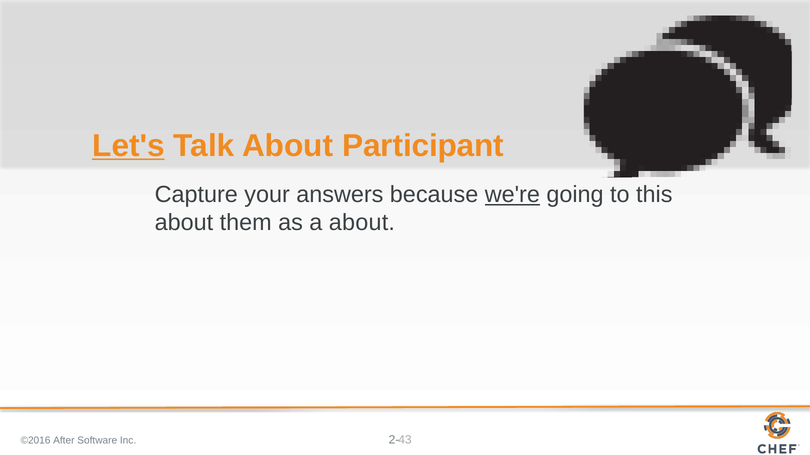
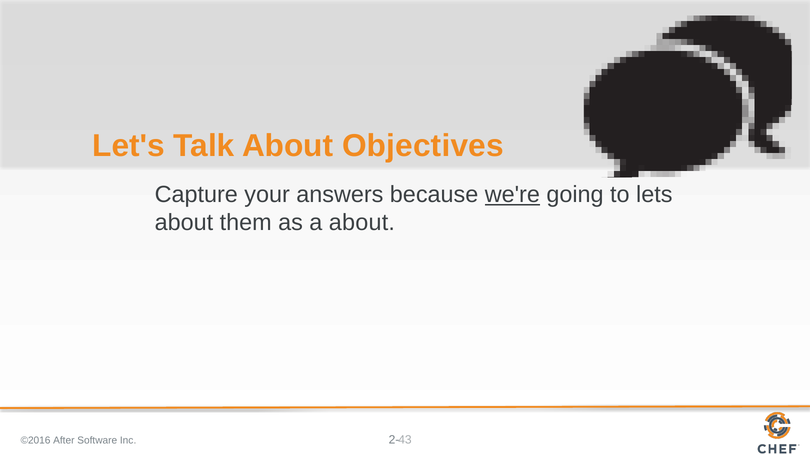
Let's underline: present -> none
Participant: Participant -> Objectives
this: this -> lets
